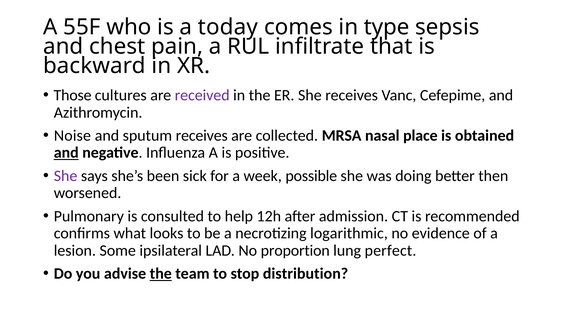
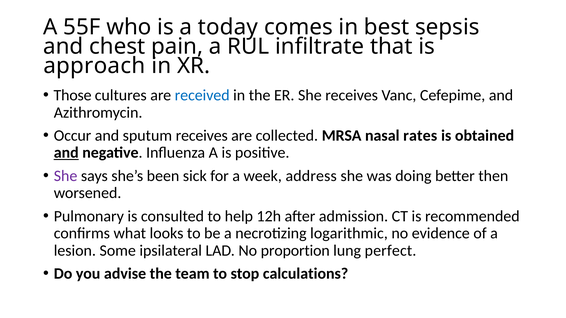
type: type -> best
backward: backward -> approach
received colour: purple -> blue
Noise: Noise -> Occur
place: place -> rates
possible: possible -> address
the at (161, 274) underline: present -> none
distribution: distribution -> calculations
